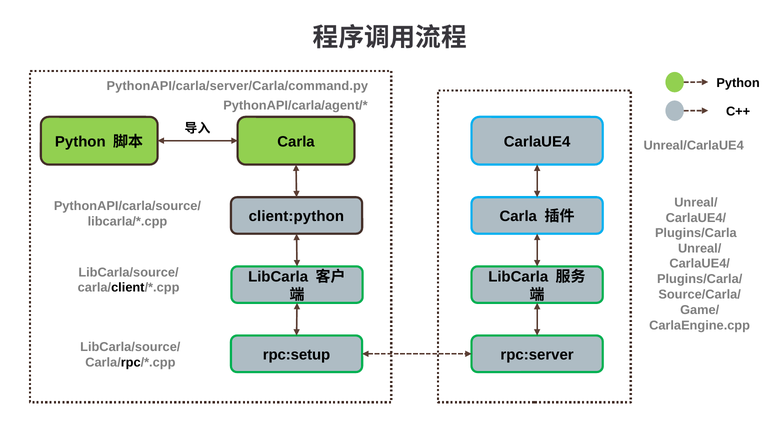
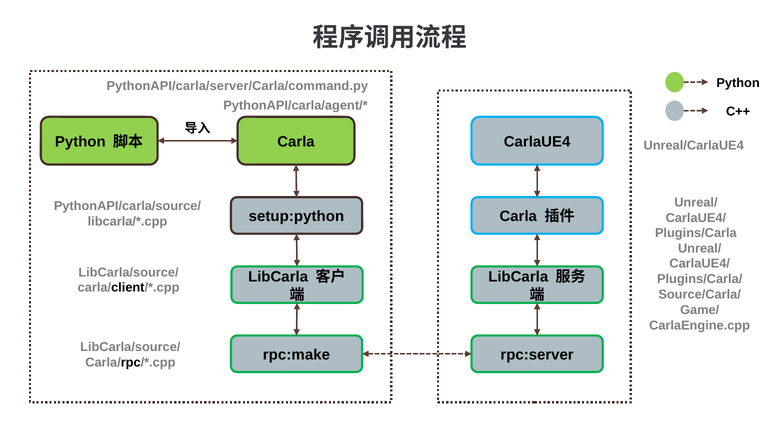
client:python: client:python -> setup:python
rpc:setup: rpc:setup -> rpc:make
